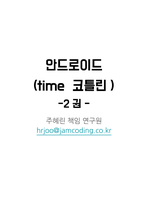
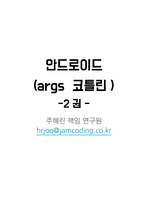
time: time -> args
